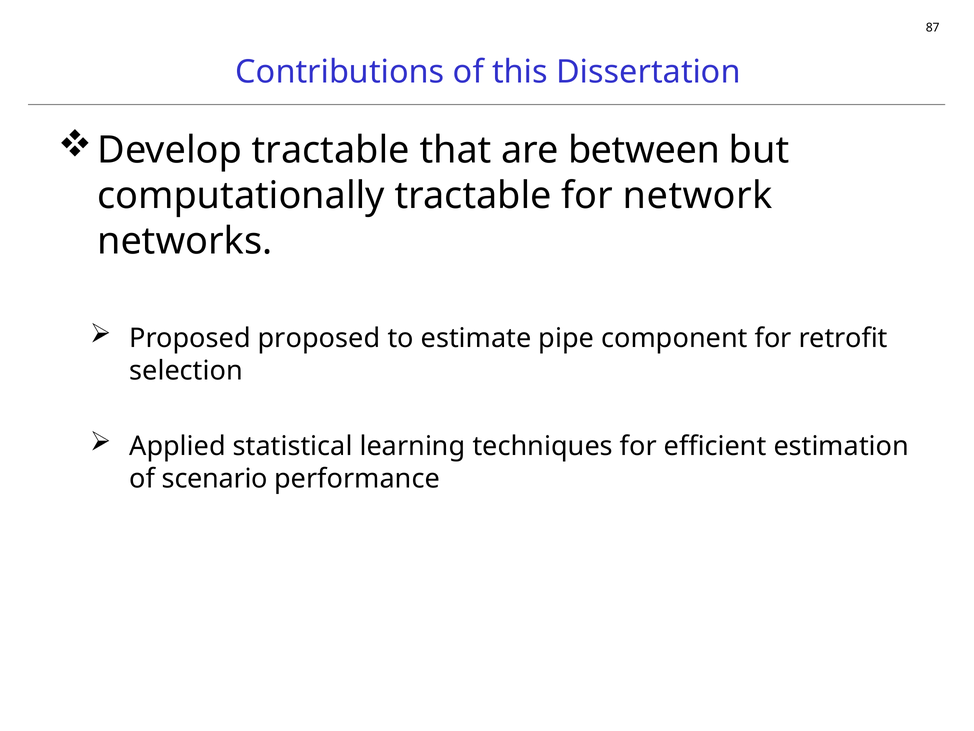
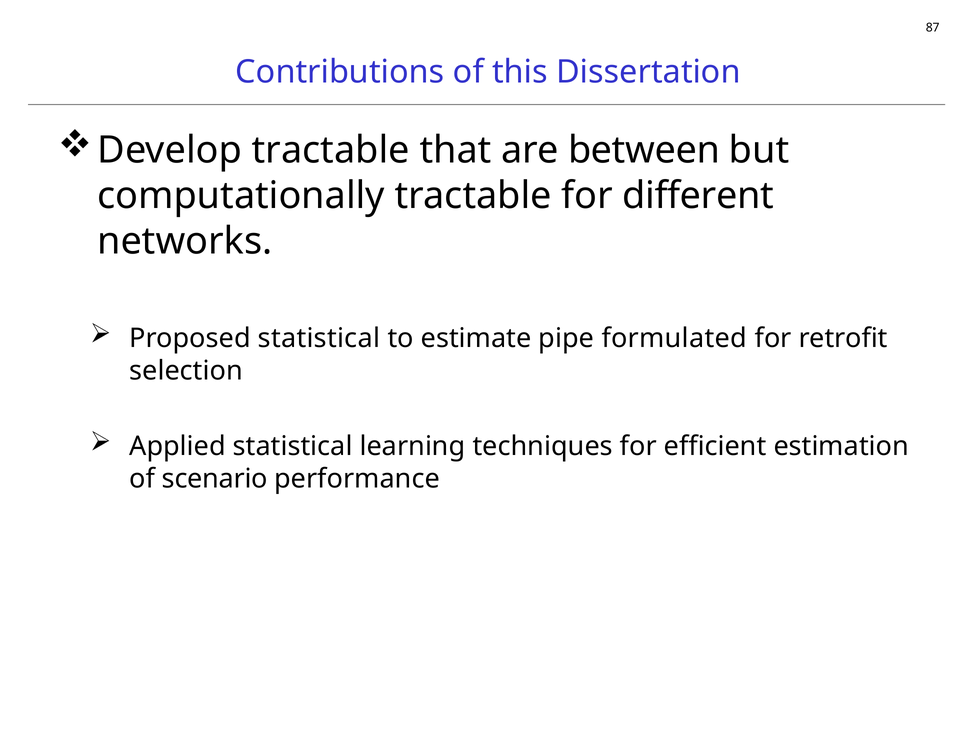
network: network -> different
Proposed proposed: proposed -> statistical
component: component -> formulated
